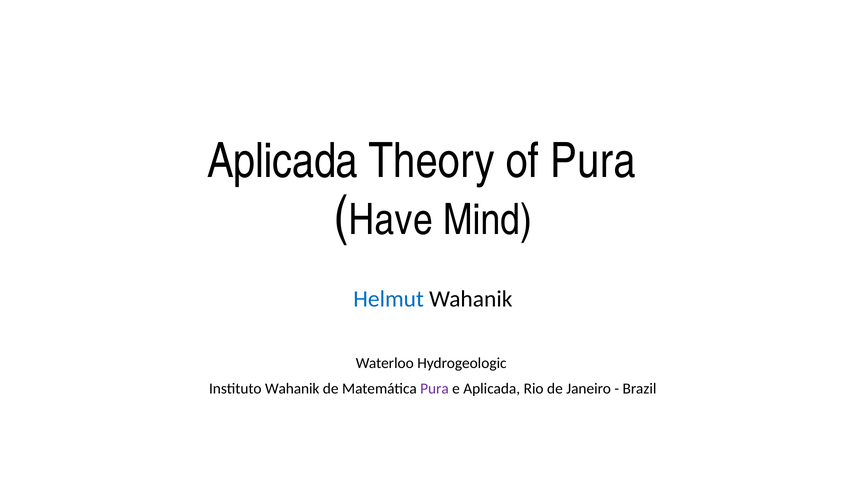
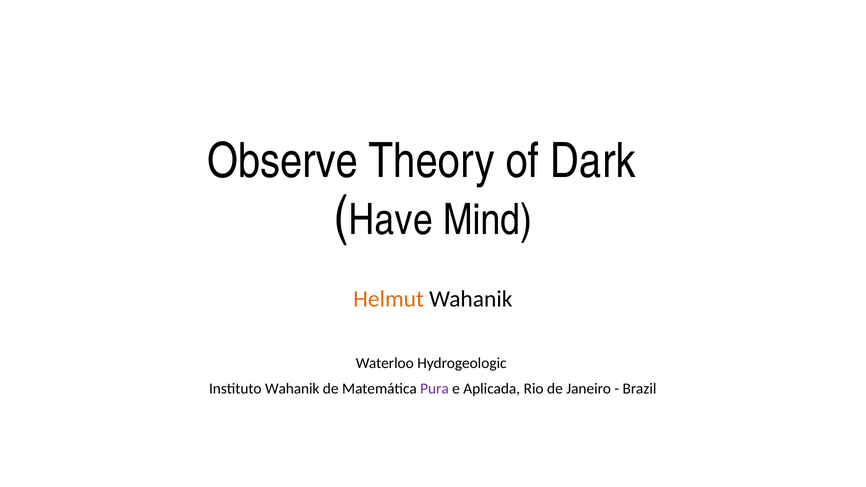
Aplicada at (283, 161): Aplicada -> Observe
of Pura: Pura -> Dark
Helmut colour: blue -> orange
